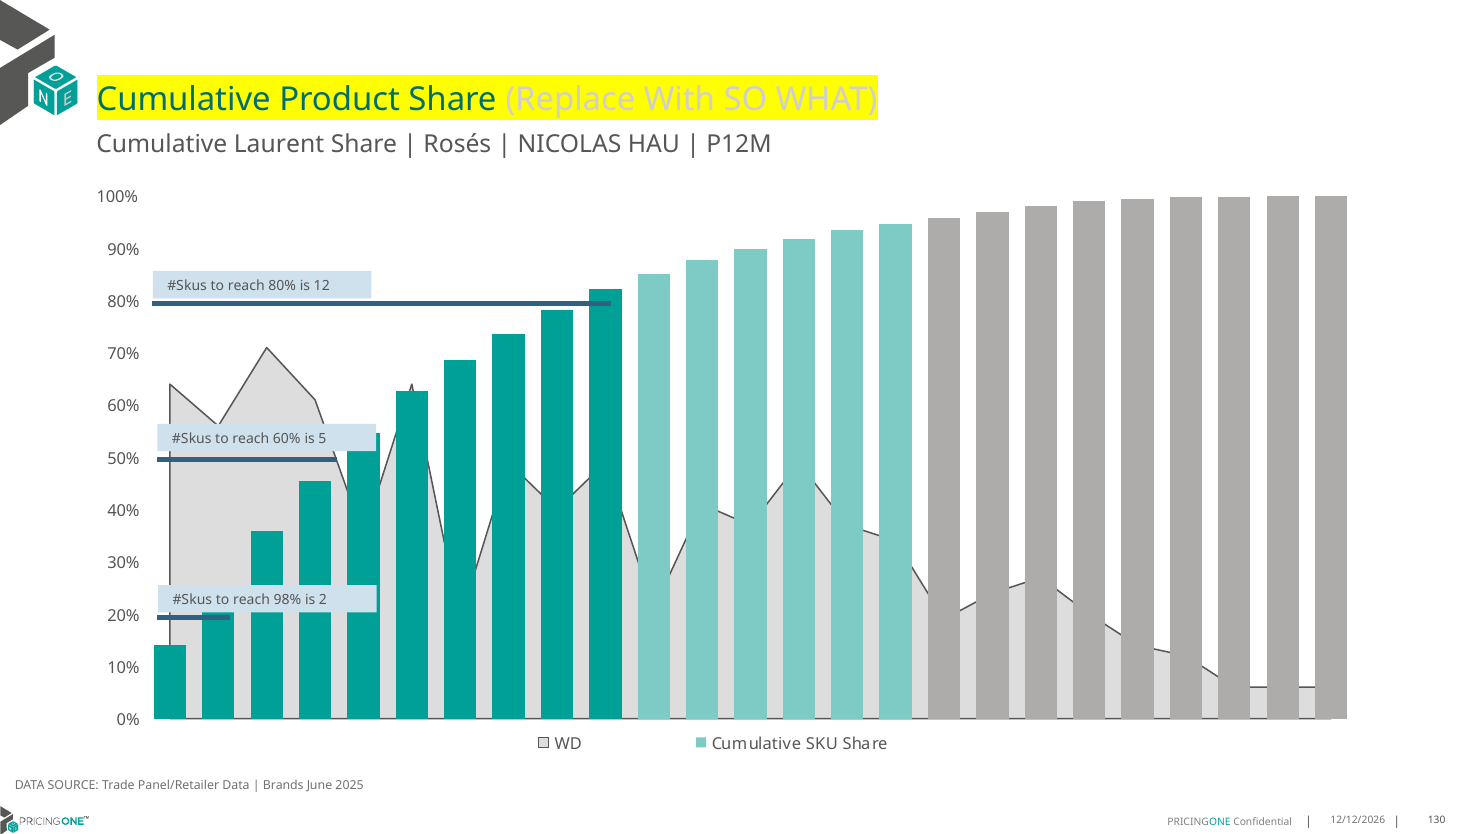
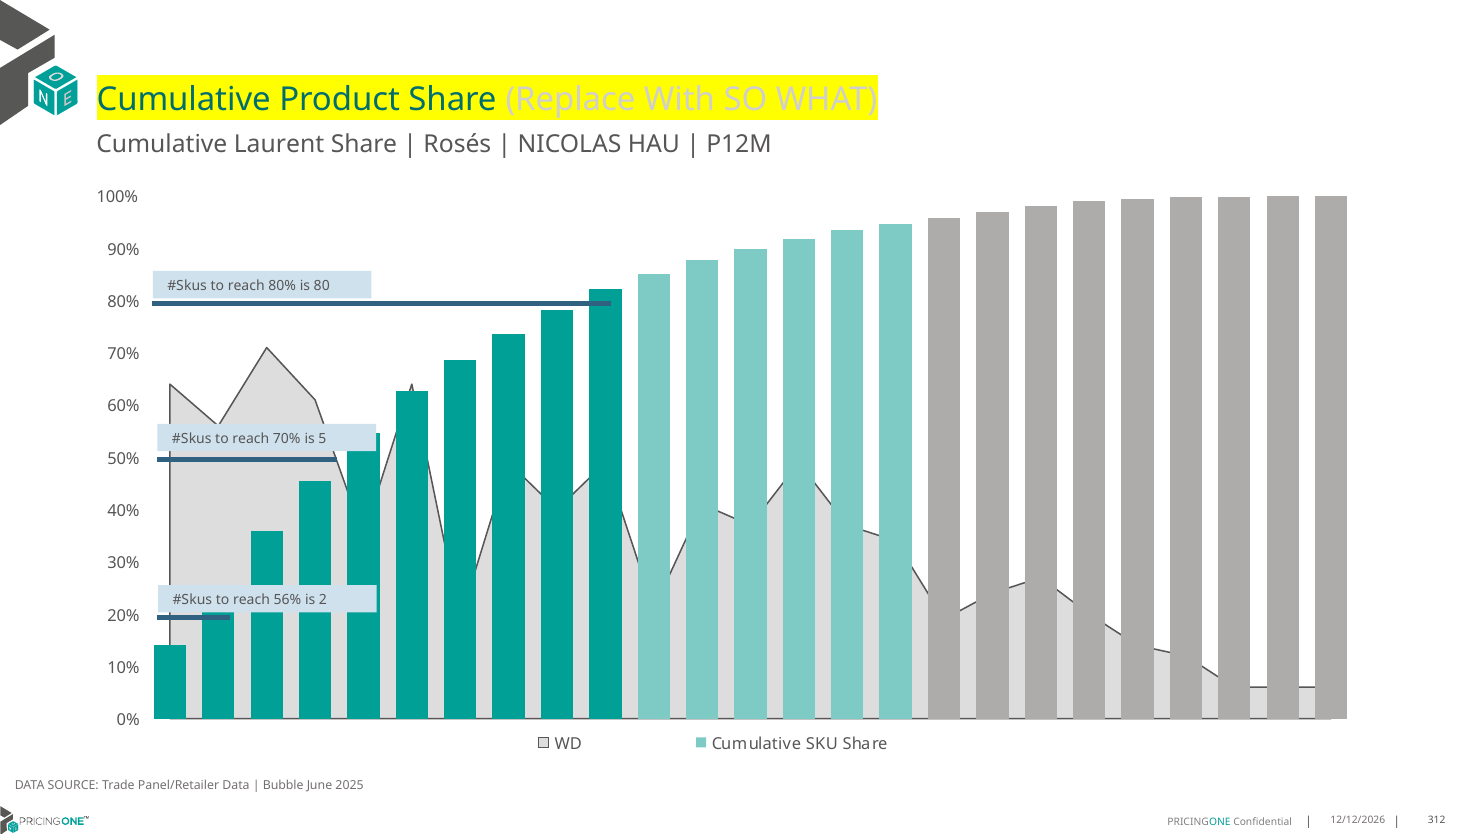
12: 12 -> 80
reach 60%: 60% -> 70%
98%: 98% -> 56%
Brands: Brands -> Bubble
130: 130 -> 312
